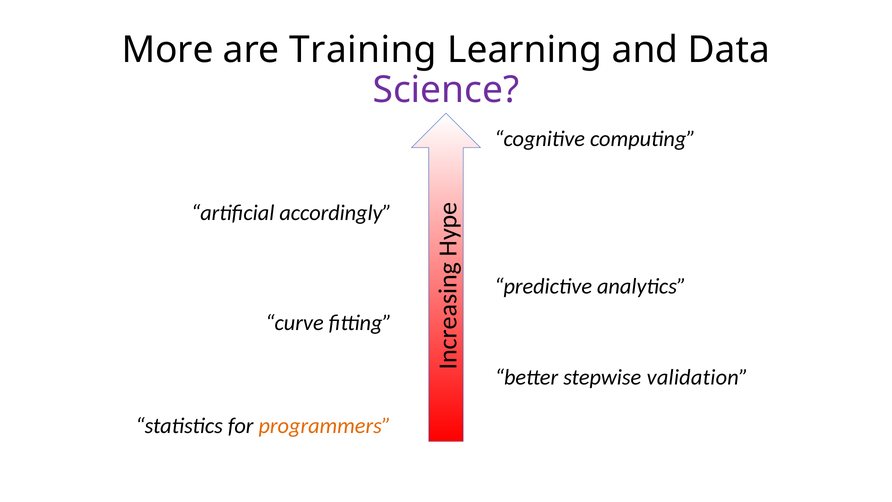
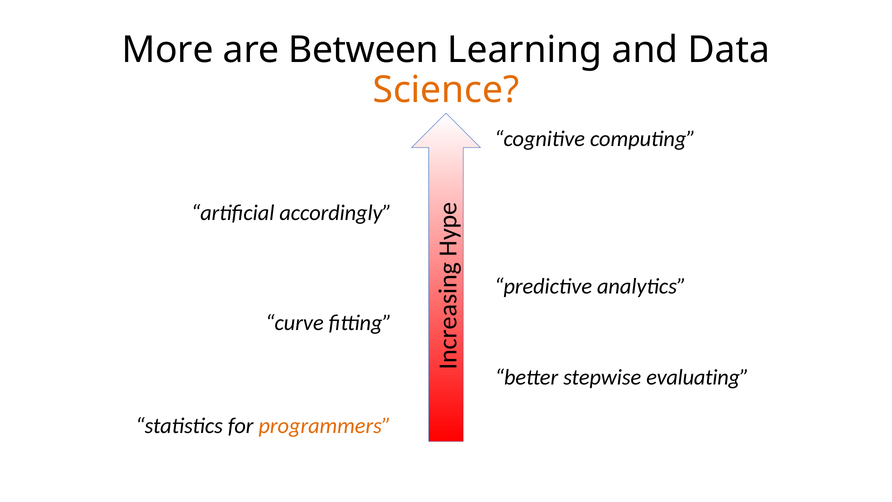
Training: Training -> Between
Science colour: purple -> orange
validation: validation -> evaluating
